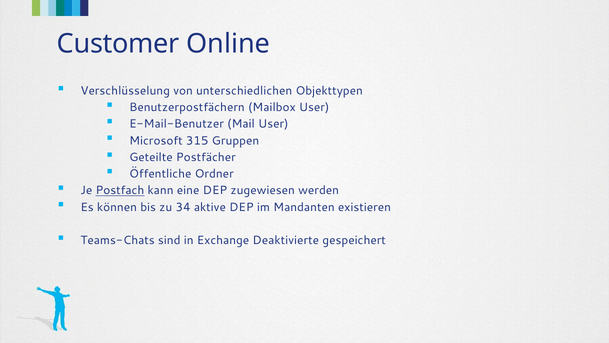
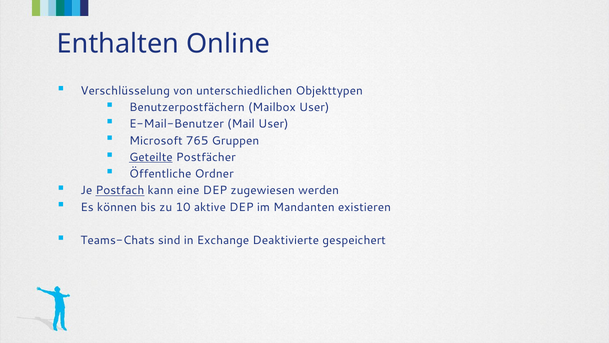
Customer: Customer -> Enthalten
315: 315 -> 765
Geteilte underline: none -> present
34: 34 -> 10
